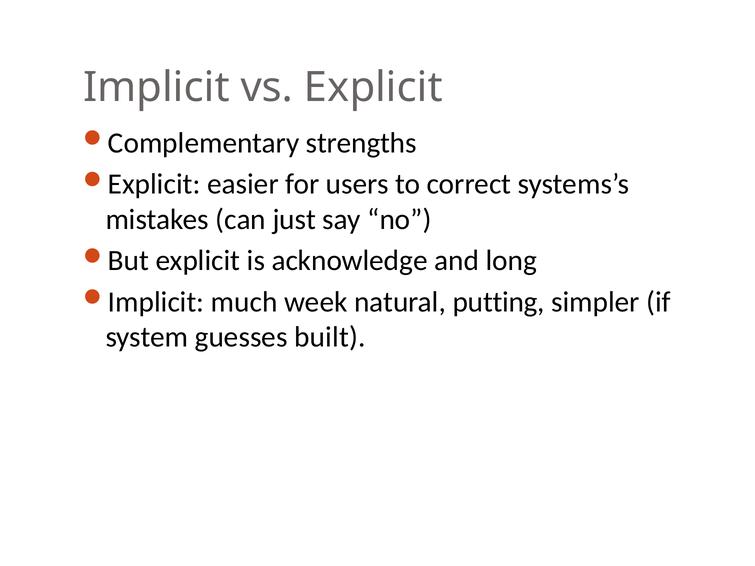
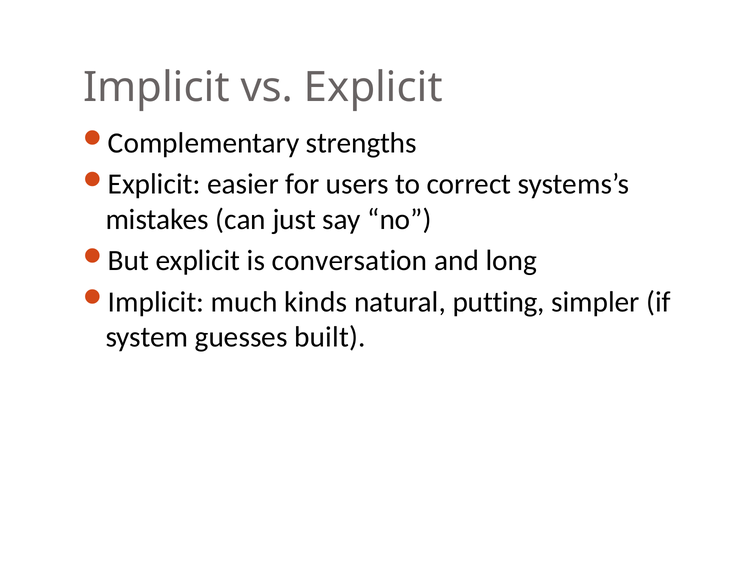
acknowledge: acknowledge -> conversation
week: week -> kinds
